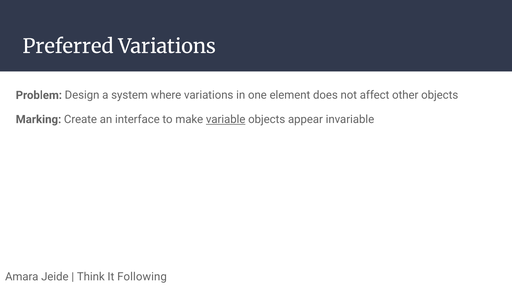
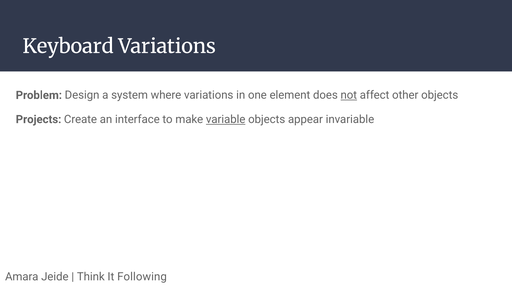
Preferred: Preferred -> Keyboard
not underline: none -> present
Marking: Marking -> Projects
